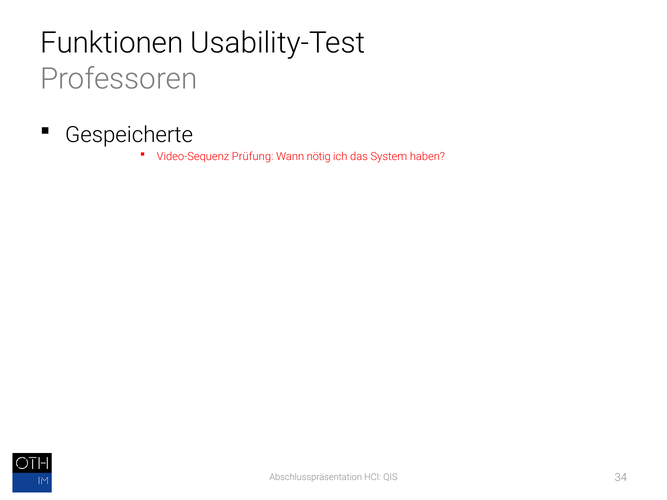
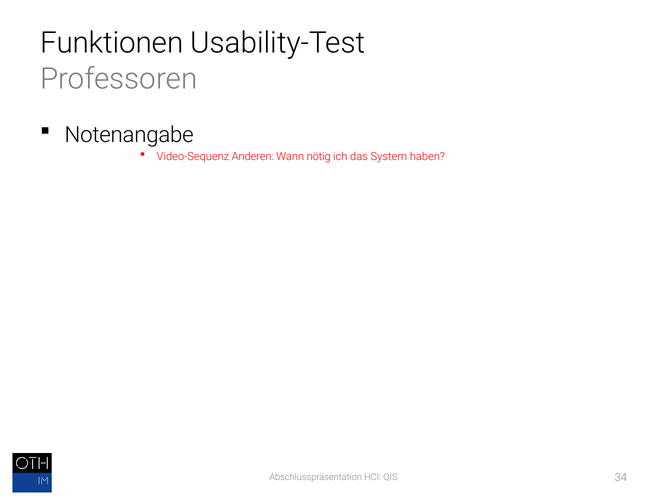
Gespeicherte: Gespeicherte -> Notenangabe
Prüfung: Prüfung -> Anderen
